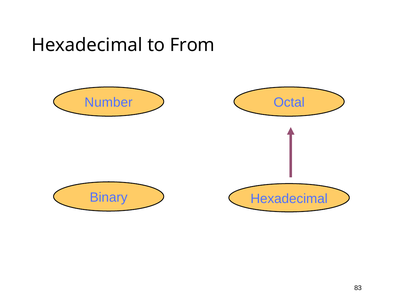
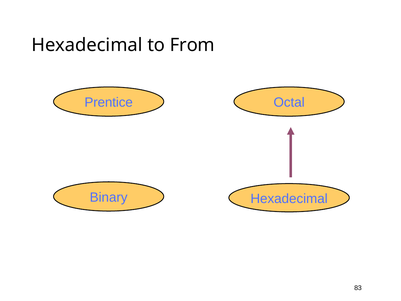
Number: Number -> Prentice
